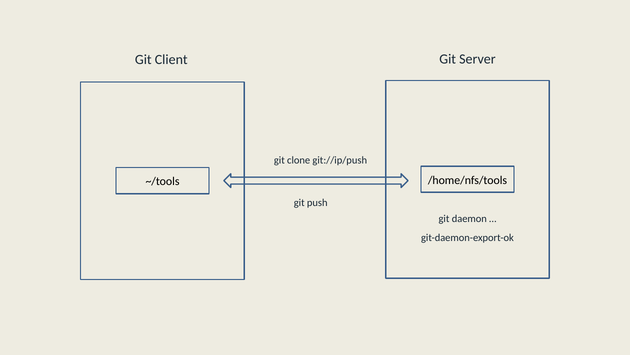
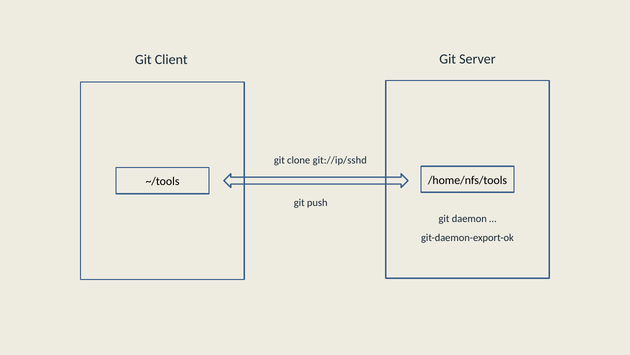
git://ip/push: git://ip/push -> git://ip/sshd
